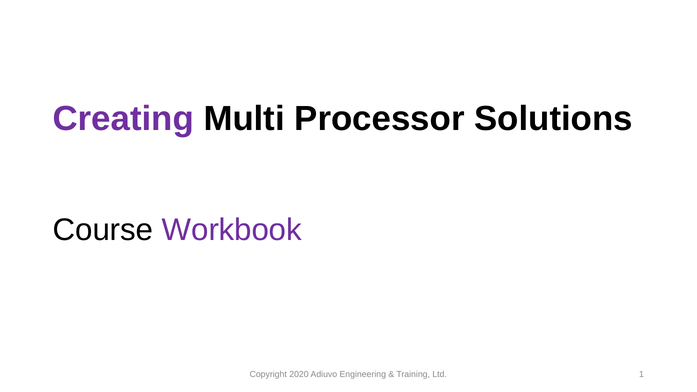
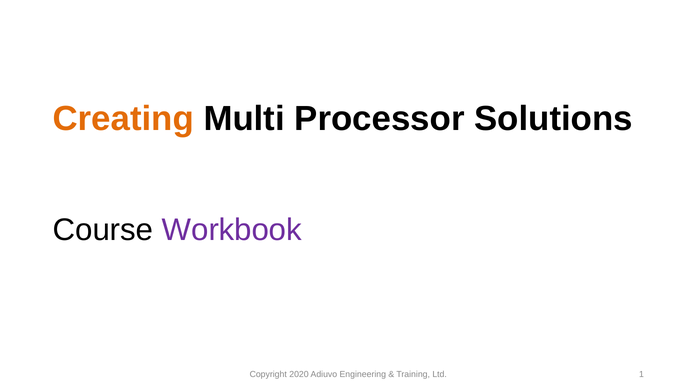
Creating colour: purple -> orange
